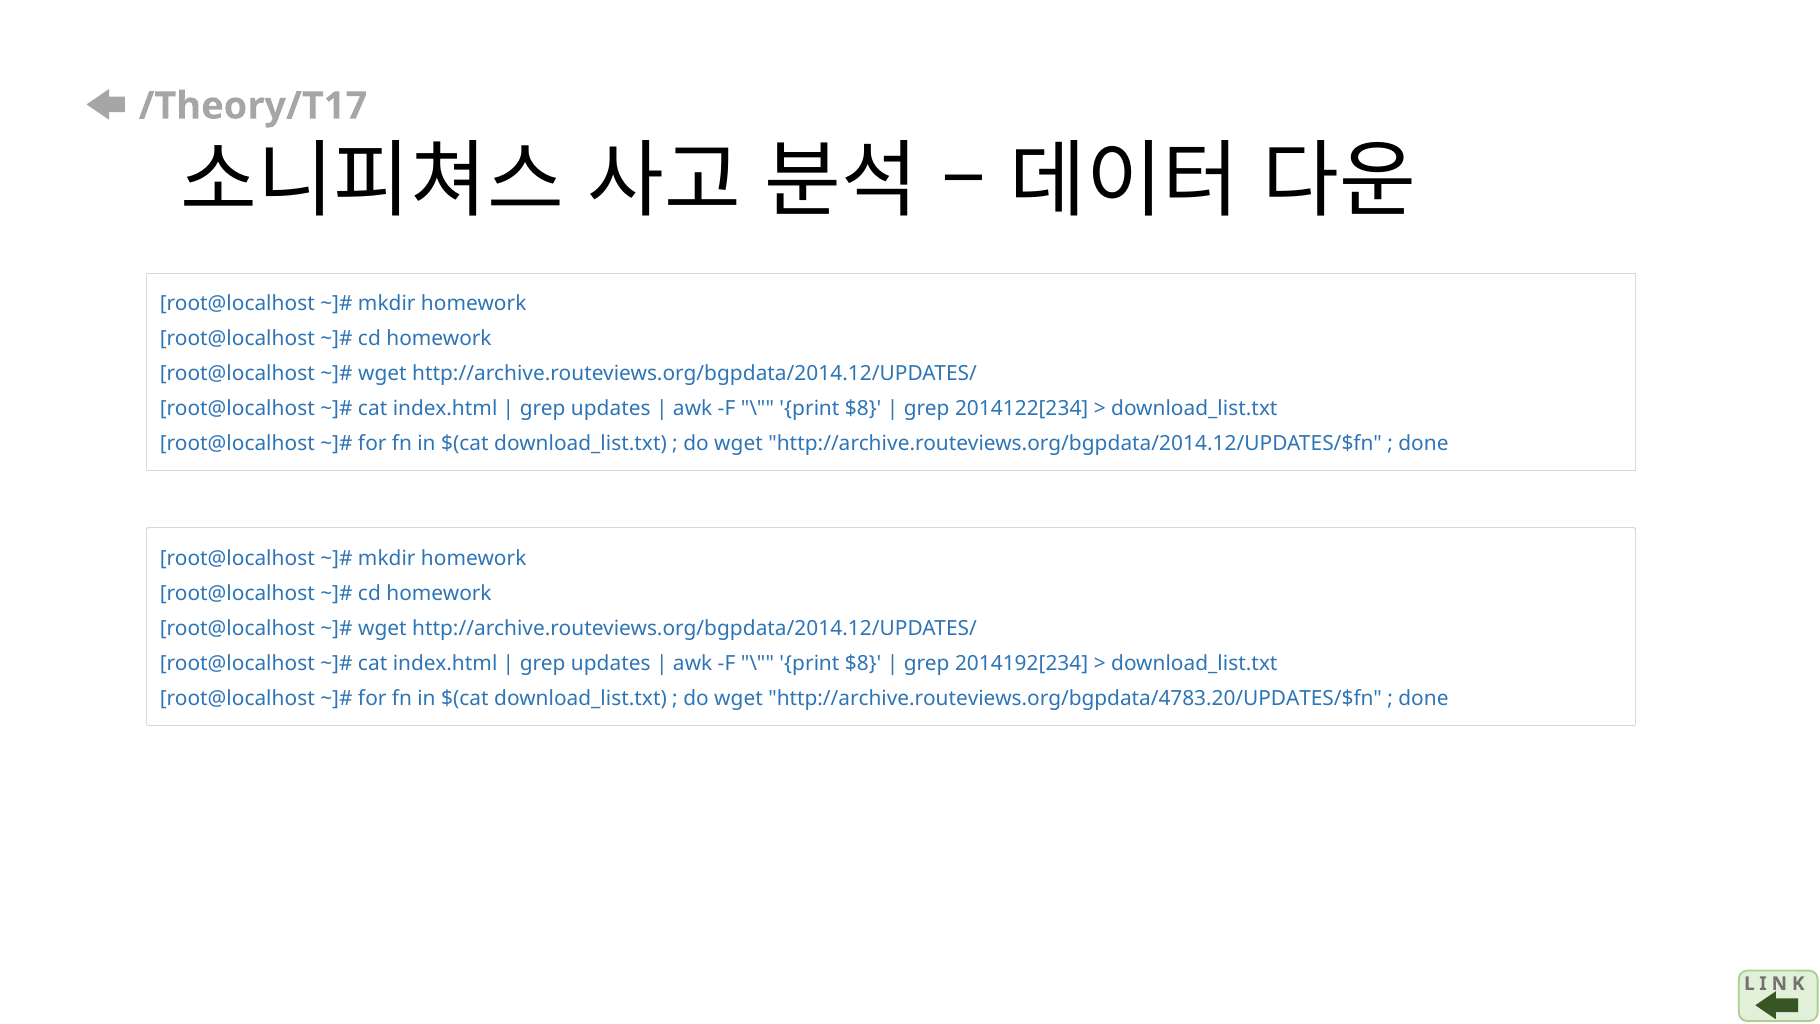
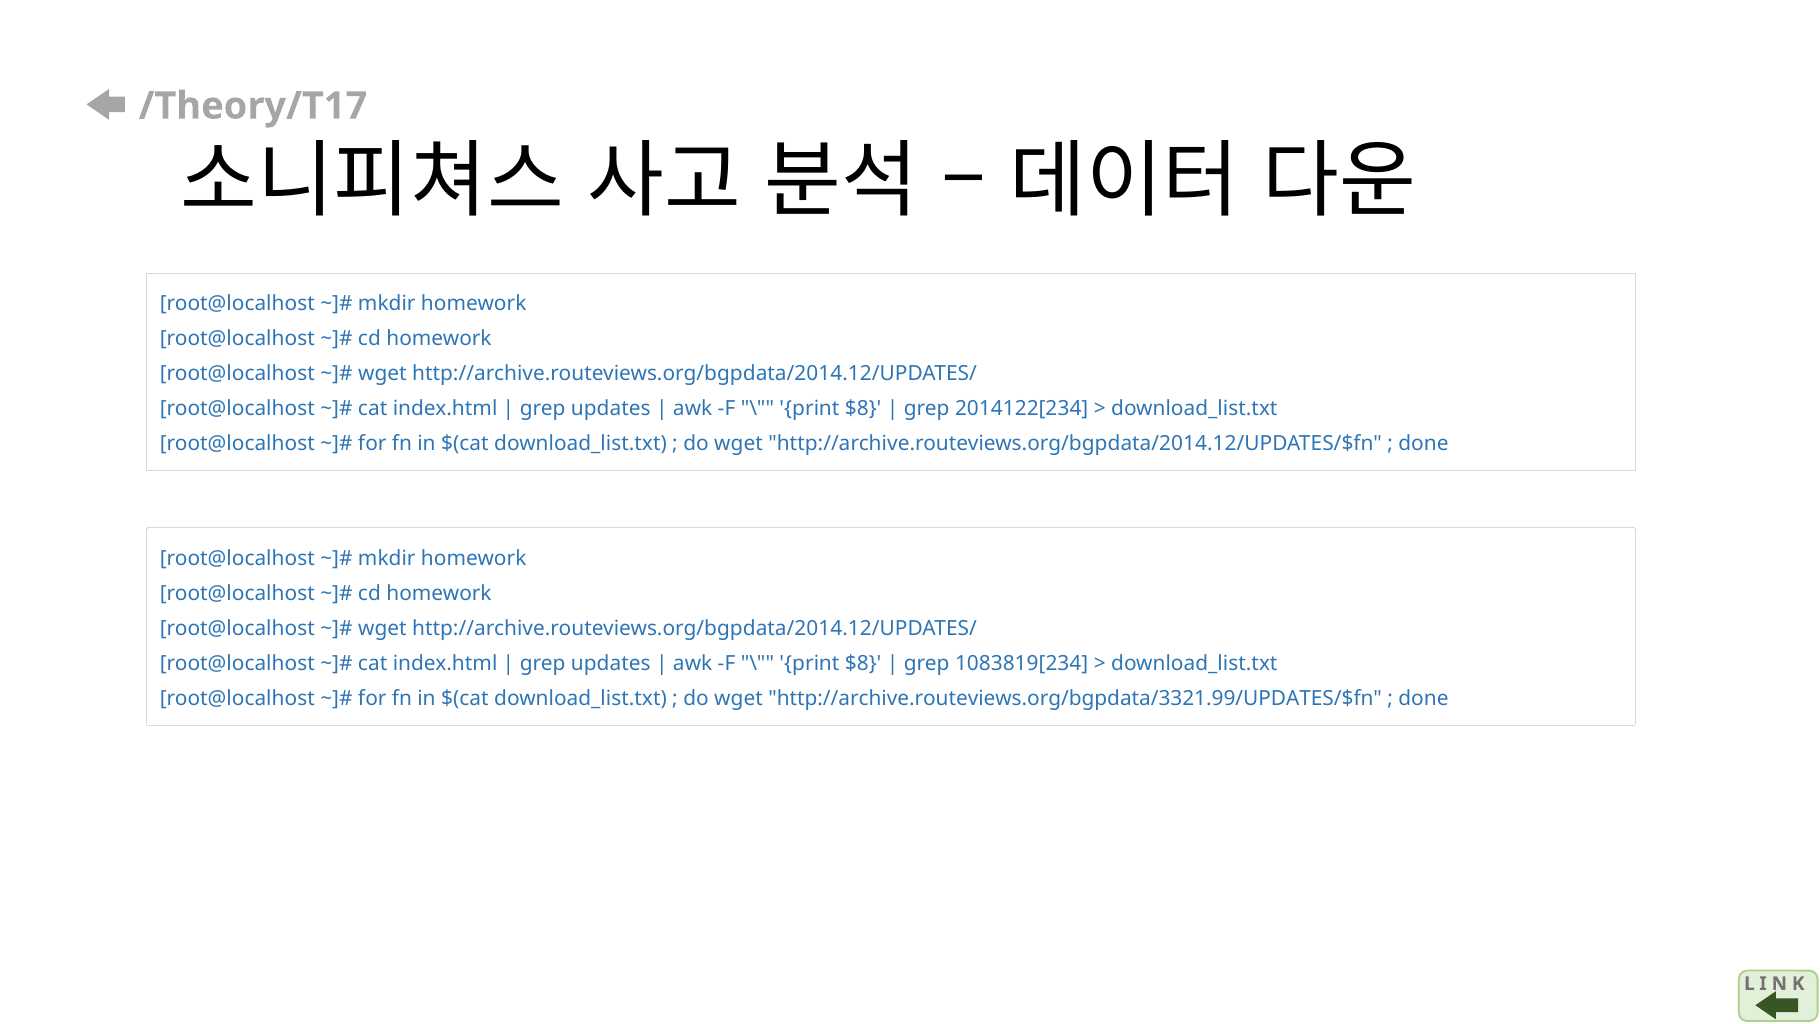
2014192[234: 2014192[234 -> 1083819[234
http://archive.routeviews.org/bgpdata/4783.20/UPDATES/$fn: http://archive.routeviews.org/bgpdata/4783.20/UPDATES/$fn -> http://archive.routeviews.org/bgpdata/3321.99/UPDATES/$fn
